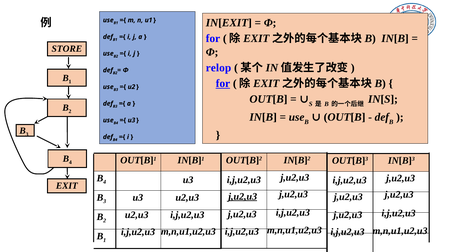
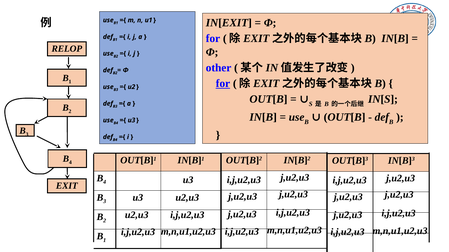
STORE: STORE -> RELOP
relop: relop -> other
j,u2,u3 at (243, 197) underline: present -> none
